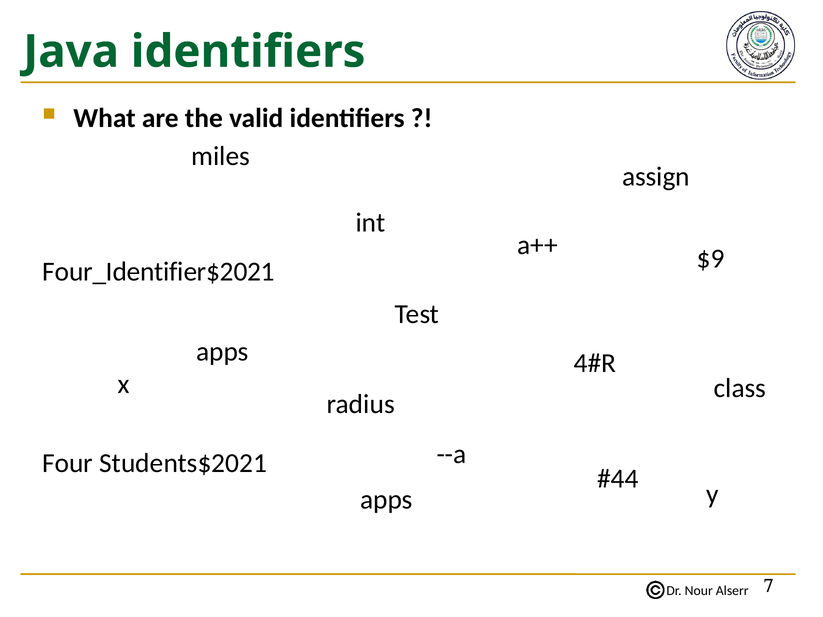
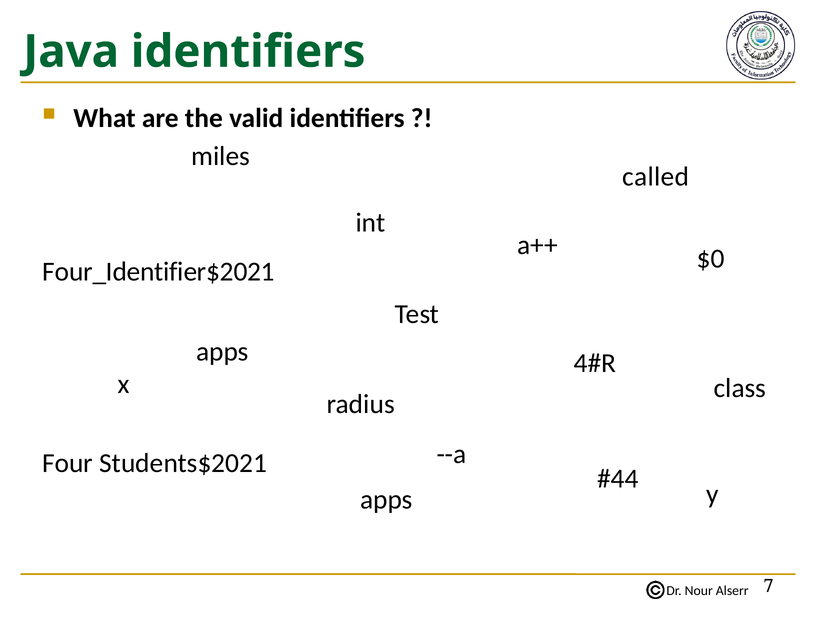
assign: assign -> called
$9: $9 -> $0
